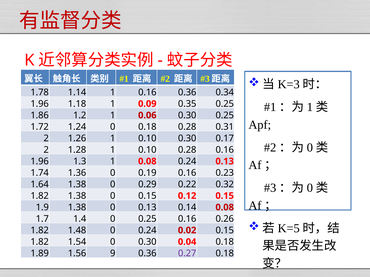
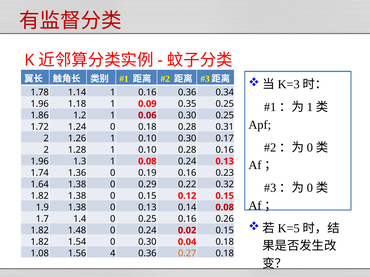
1.89: 1.89 -> 1.08
9: 9 -> 4
0.27 colour: purple -> orange
